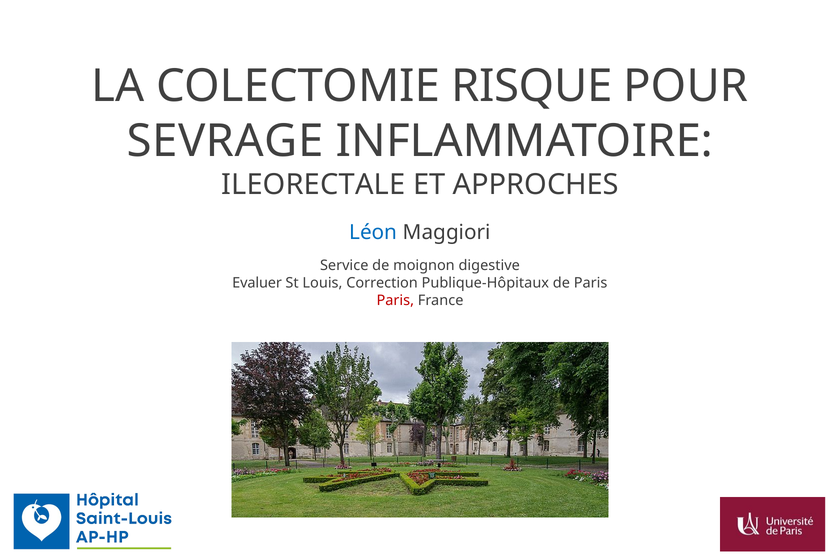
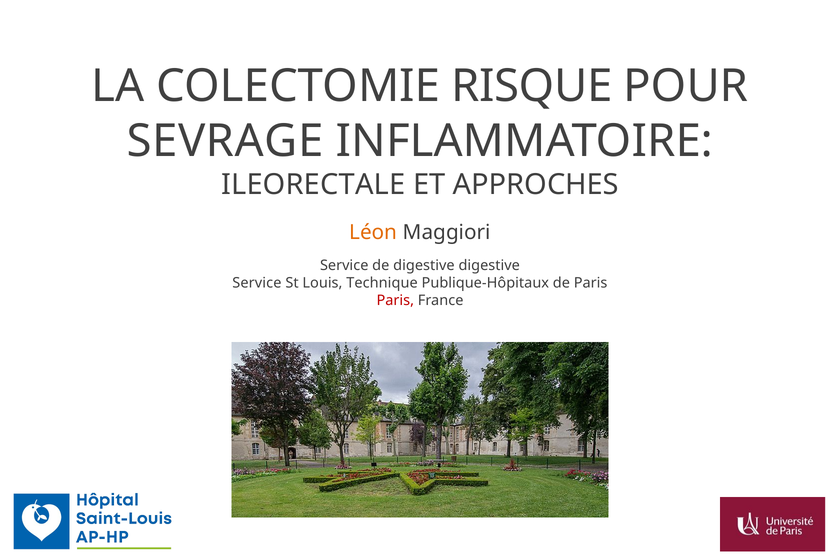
Léon colour: blue -> orange
de moignon: moignon -> digestive
Evaluer at (257, 283): Evaluer -> Service
Correction: Correction -> Technique
